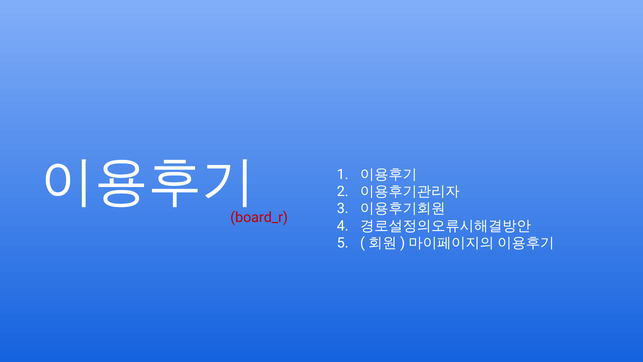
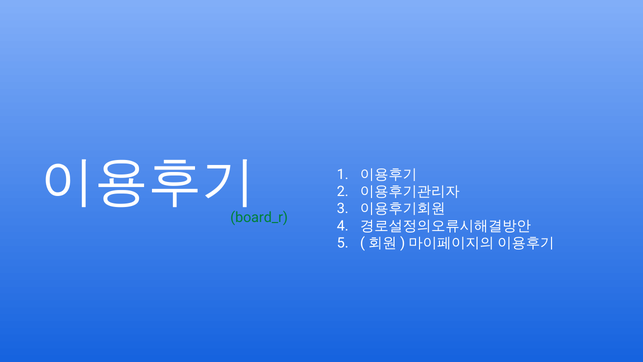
board_r colour: red -> green
